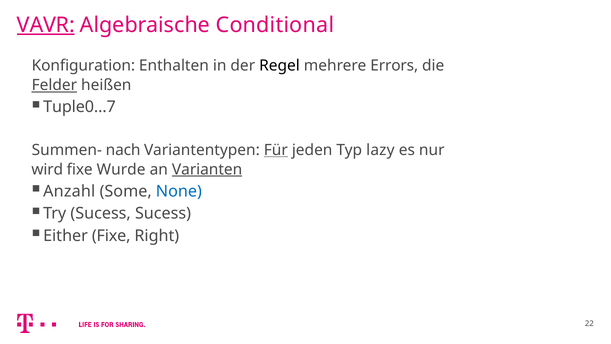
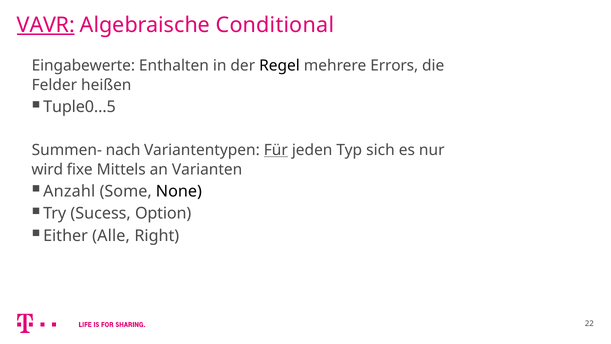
Konfiguration: Konfiguration -> Eingabewerte
Felder underline: present -> none
Tuple0…7: Tuple0…7 -> Tuple0…5
lazy: lazy -> sich
Wurde: Wurde -> Mittels
Varianten underline: present -> none
None colour: blue -> black
Sucess Sucess: Sucess -> Option
Either Fixe: Fixe -> Alle
